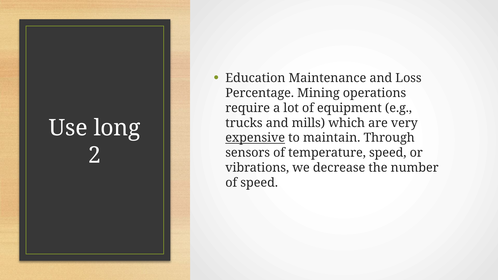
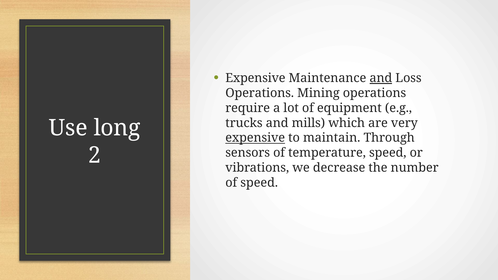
Education at (255, 78): Education -> Expensive
and at (381, 78) underline: none -> present
Percentage at (260, 93): Percentage -> Operations
